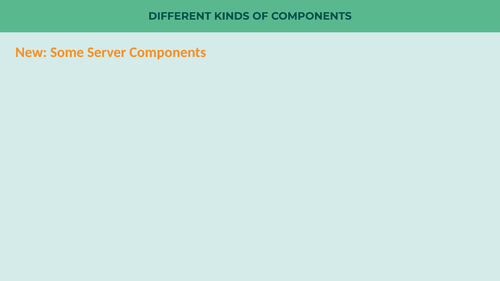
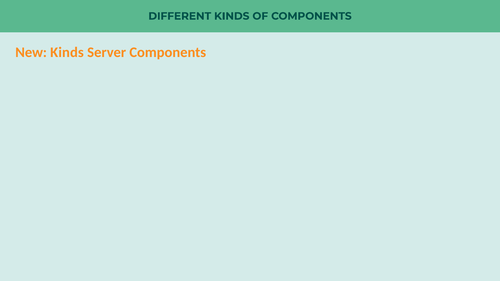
New Some: Some -> Kinds
